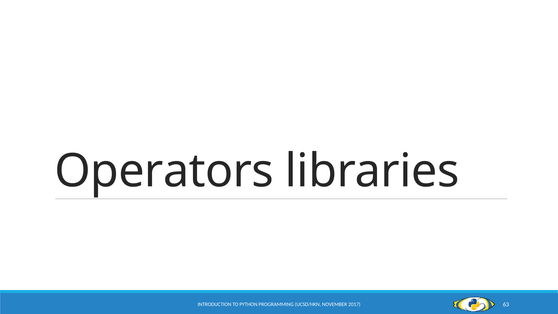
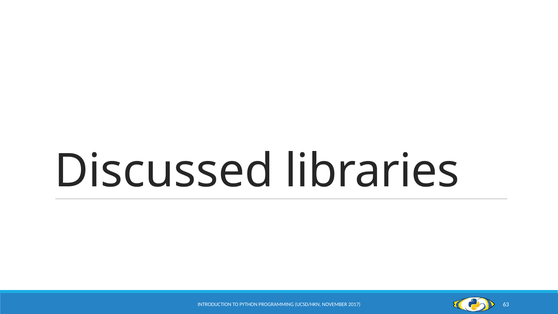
Operators: Operators -> Discussed
